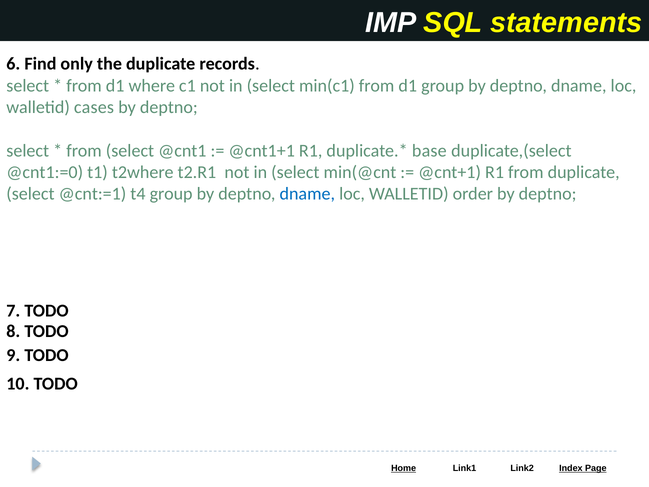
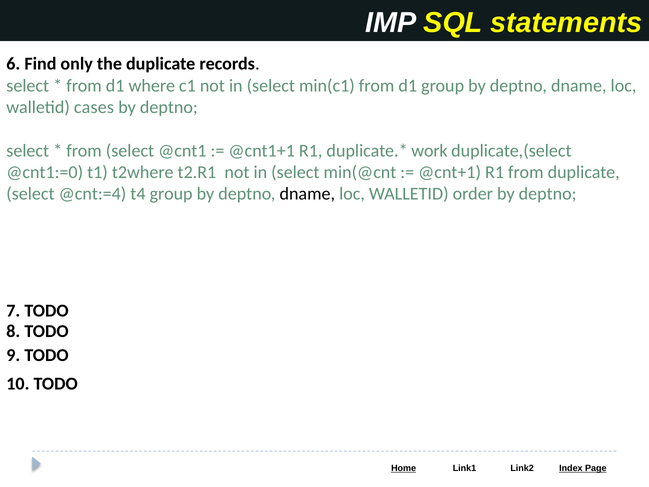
base: base -> work
@cnt:=1: @cnt:=1 -> @cnt:=4
dname at (307, 194) colour: blue -> black
